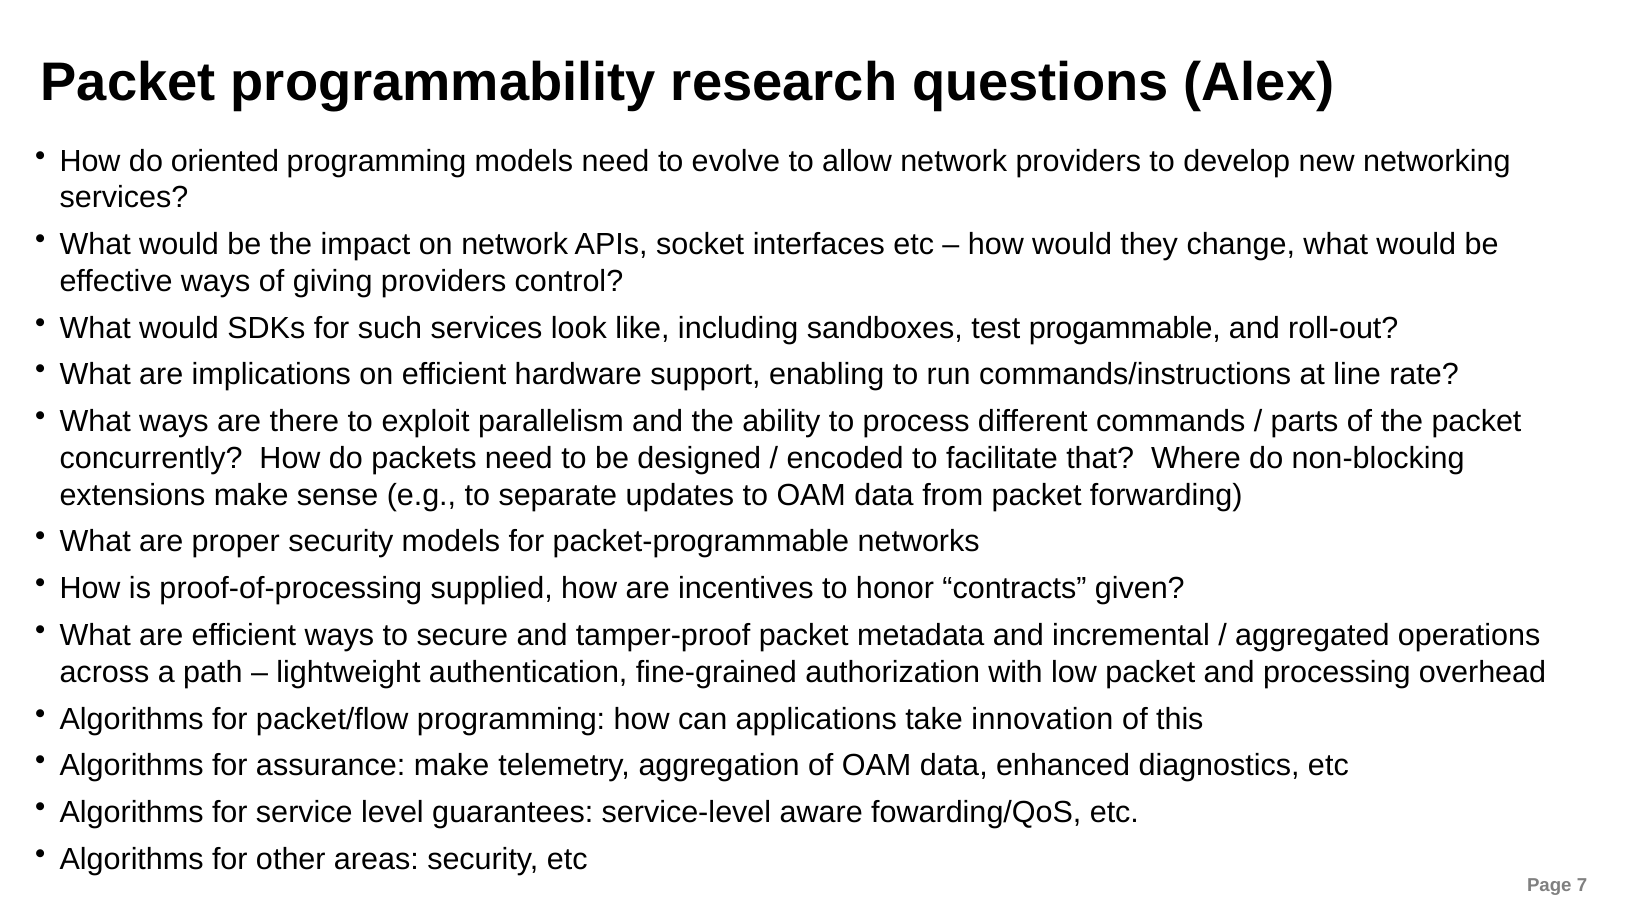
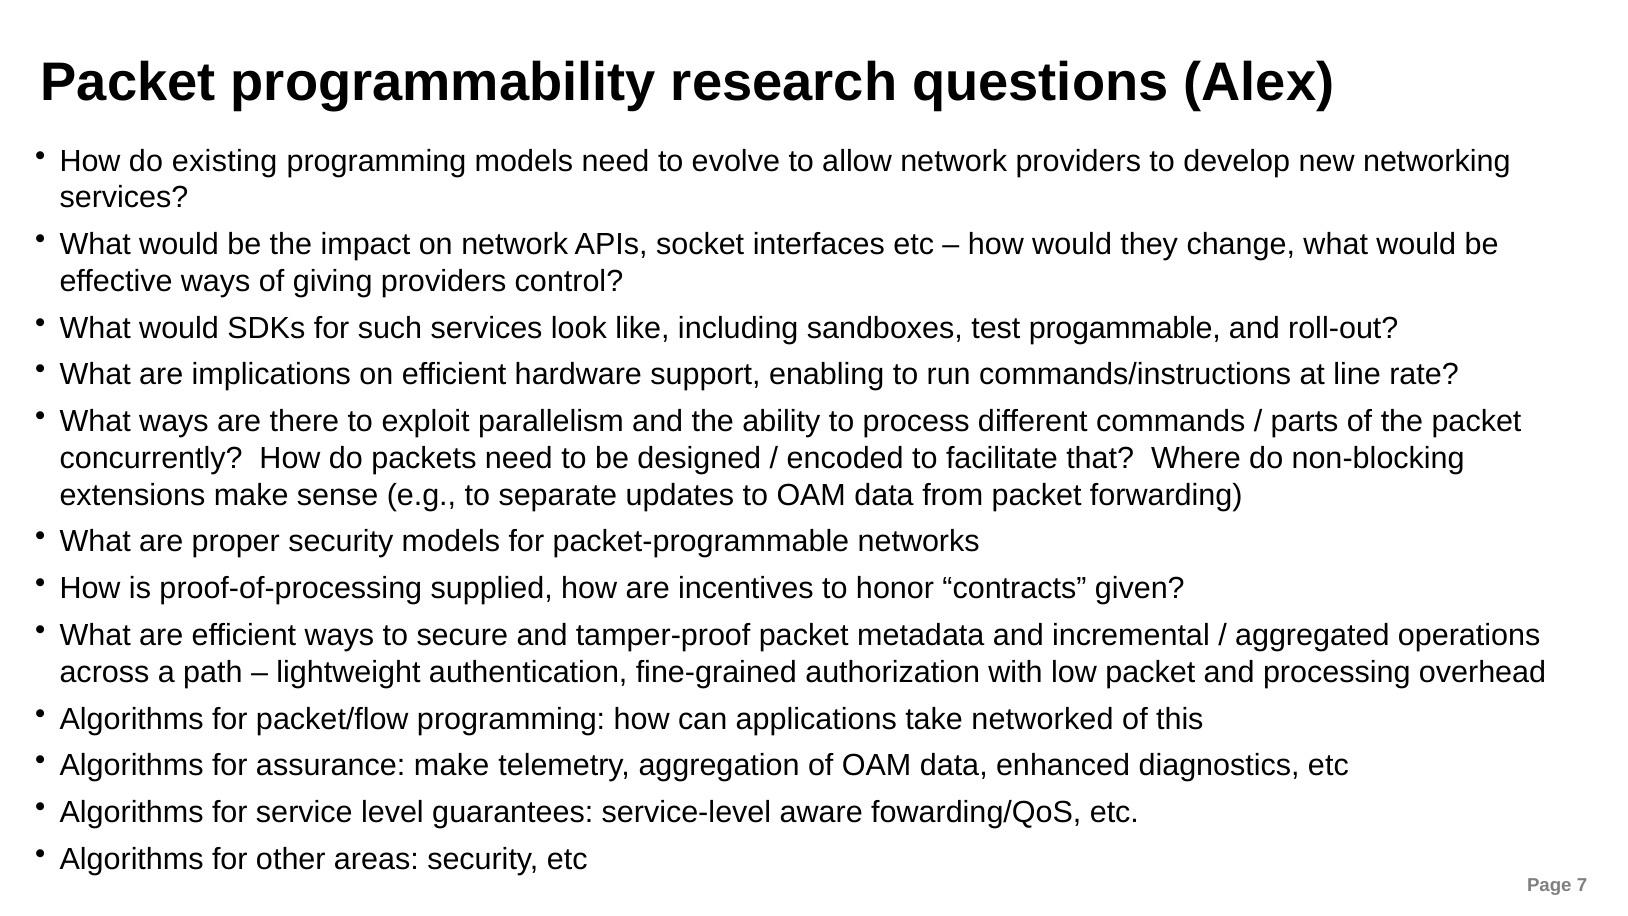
oriented: oriented -> existing
innovation: innovation -> networked
